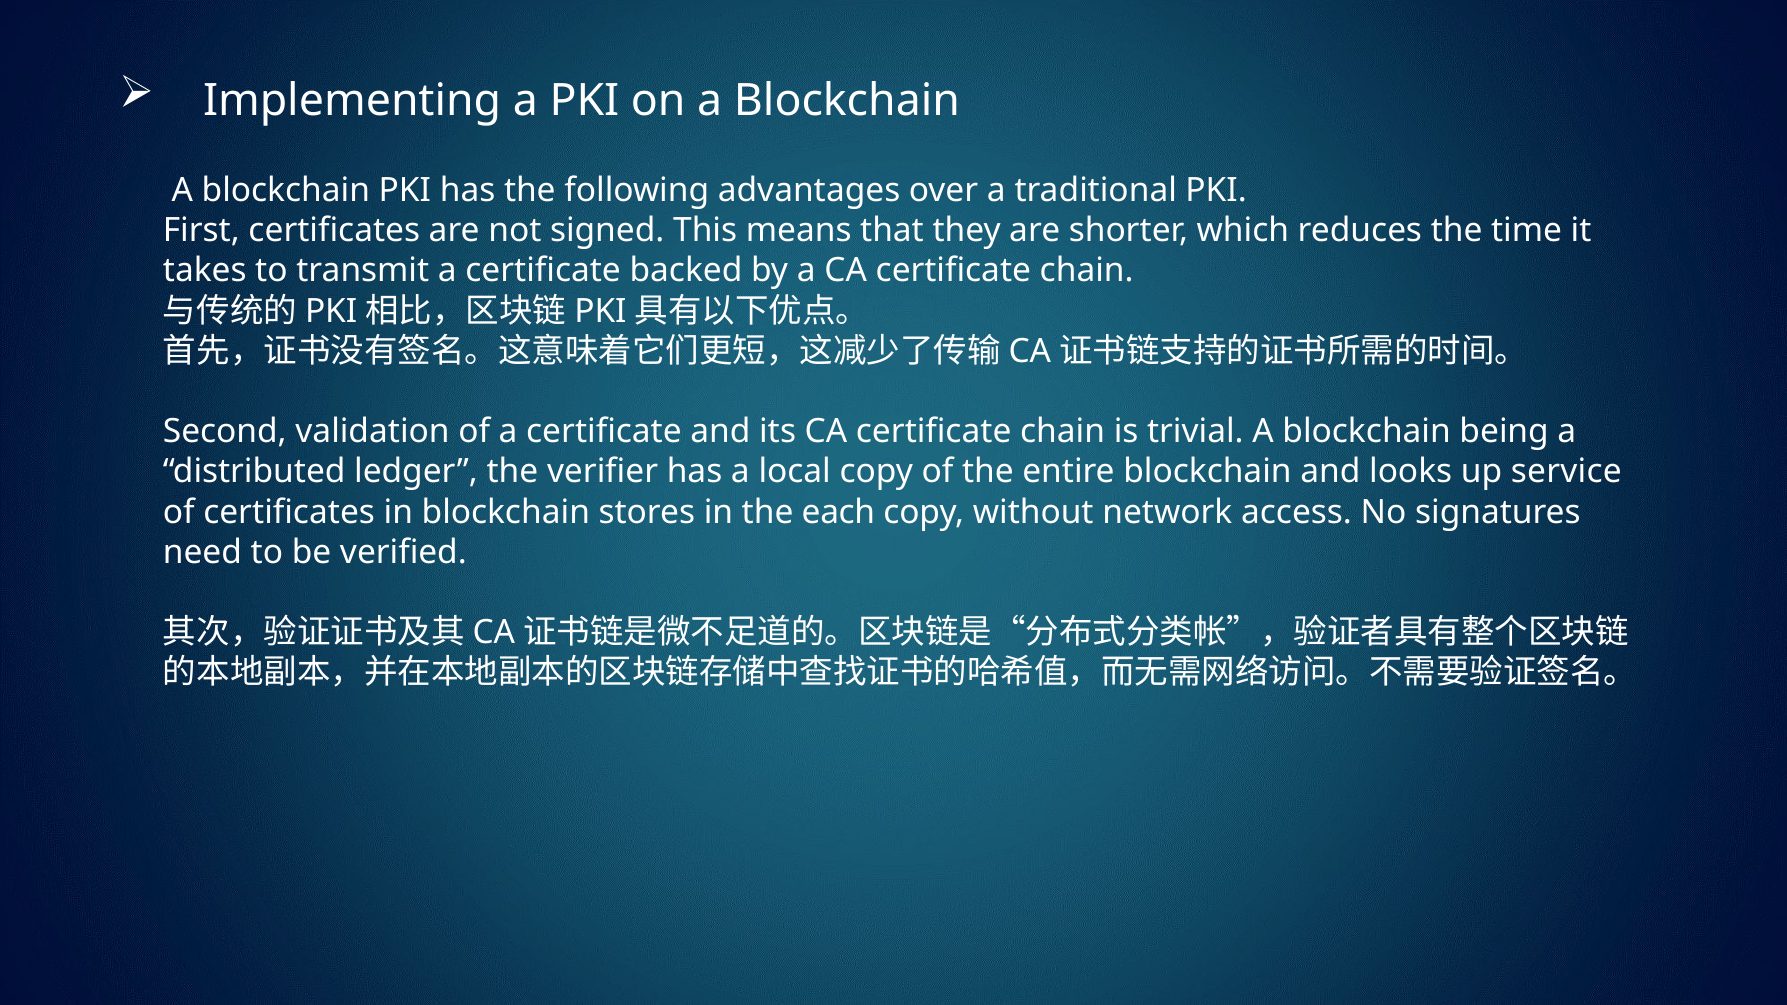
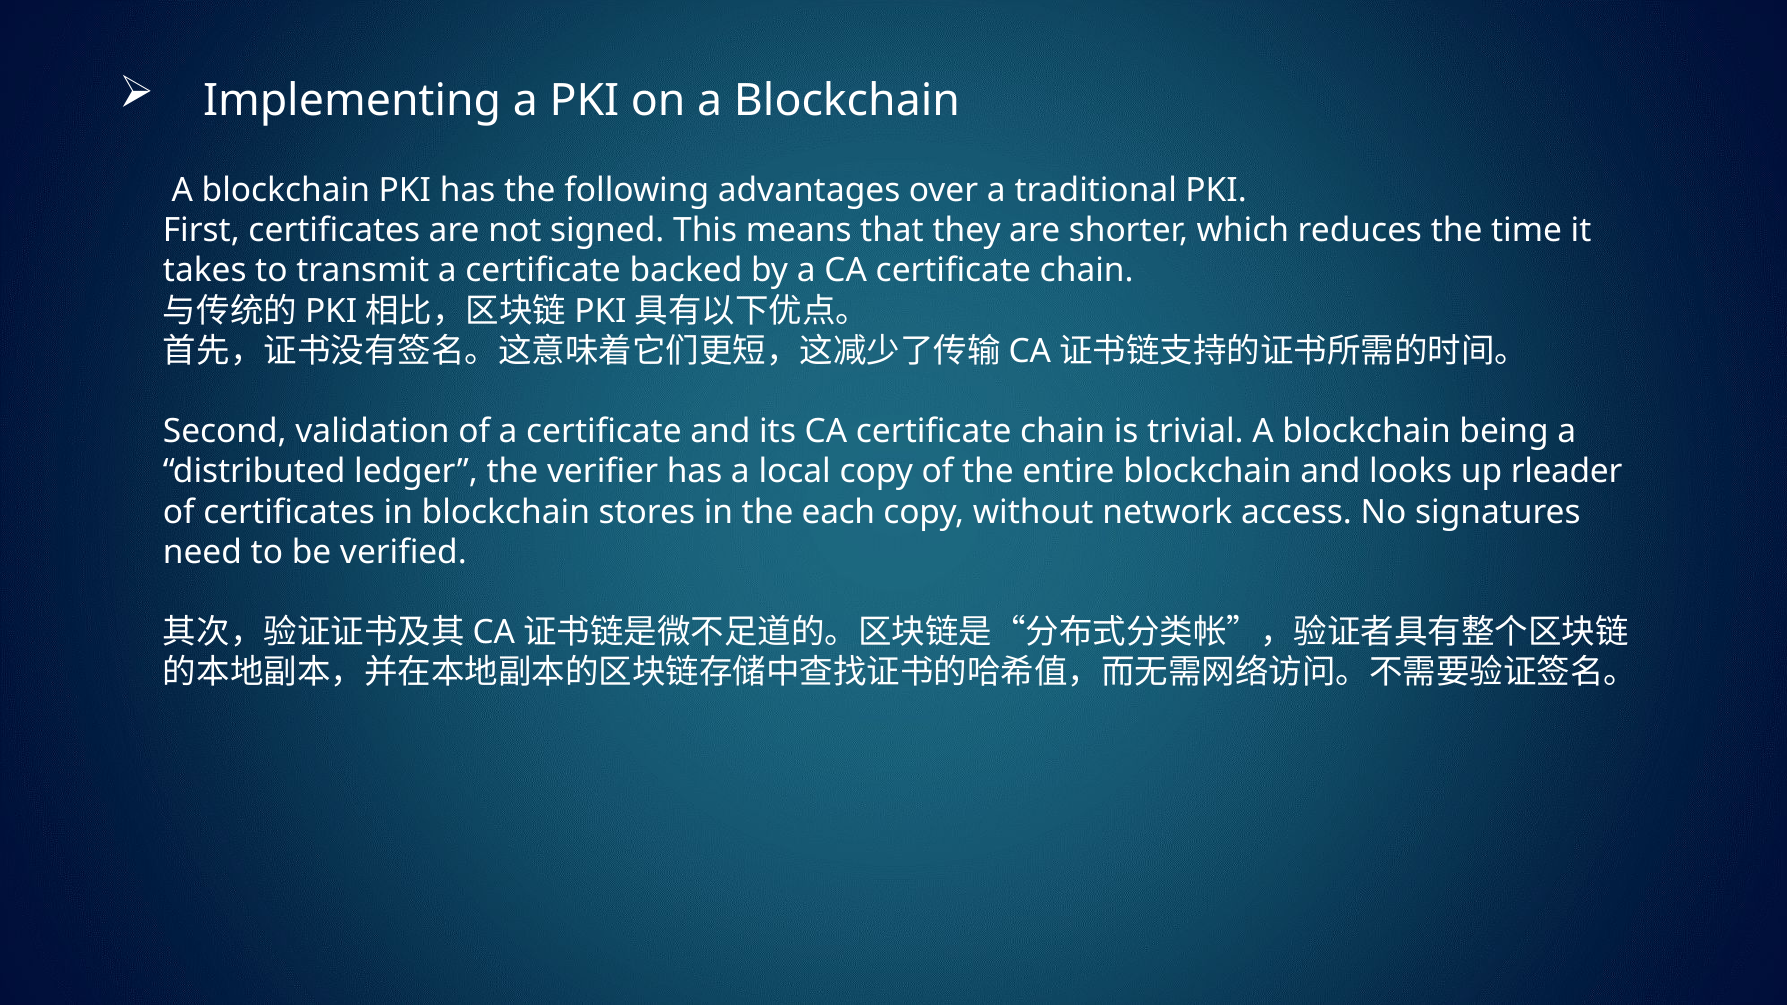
service: service -> rleader
